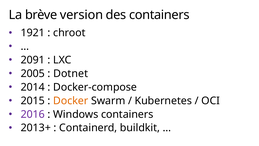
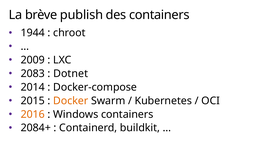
version: version -> publish
1921: 1921 -> 1944
2091: 2091 -> 2009
2005: 2005 -> 2083
2016 colour: purple -> orange
2013+: 2013+ -> 2084+
